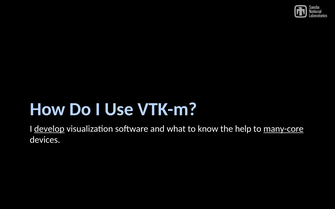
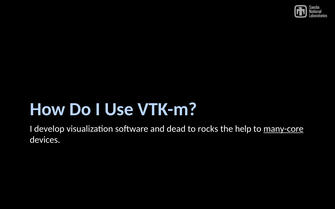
develop underline: present -> none
what: what -> dead
know: know -> rocks
